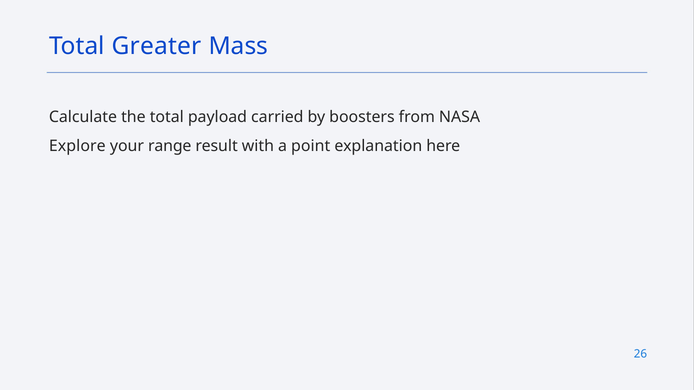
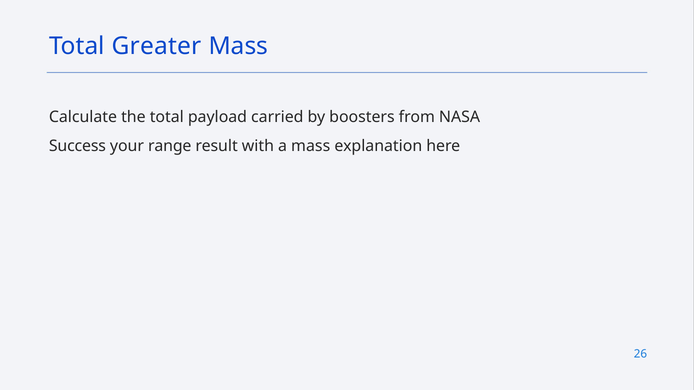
Explore: Explore -> Success
a point: point -> mass
